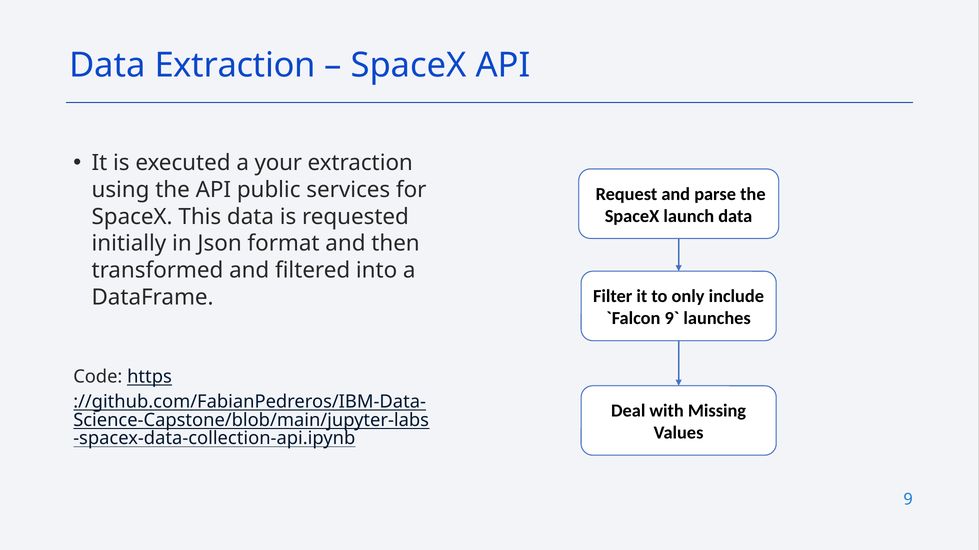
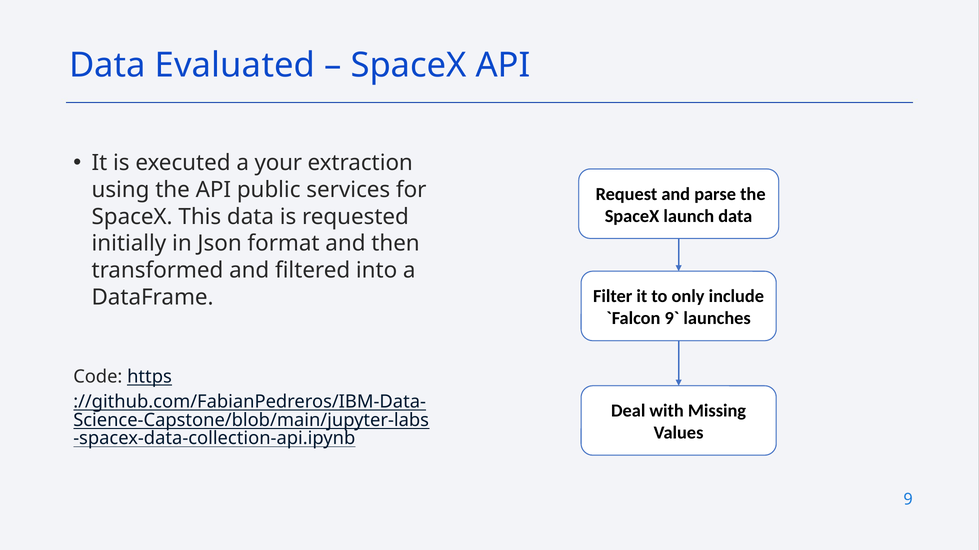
Data Extraction: Extraction -> Evaluated
